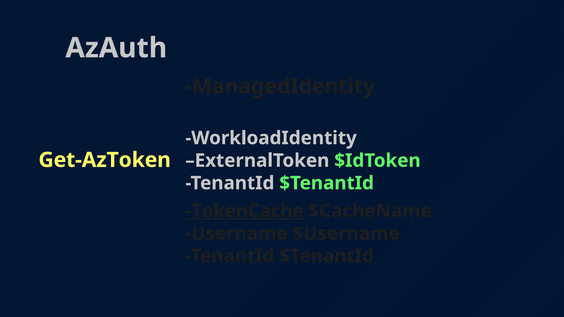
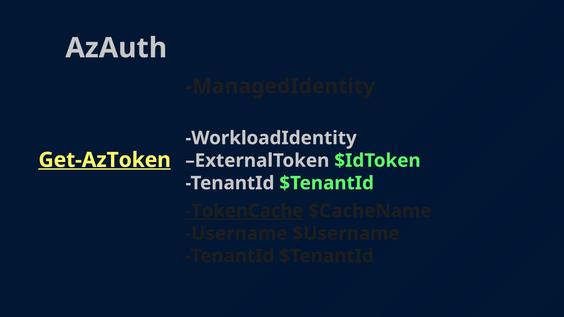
Get-AzToken underline: none -> present
